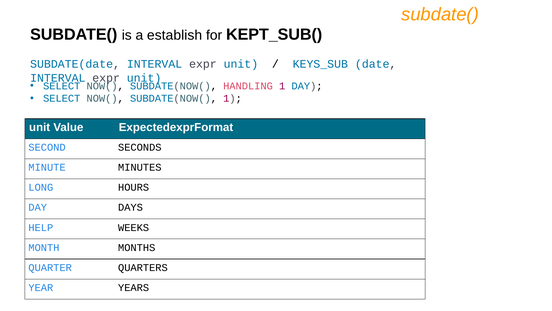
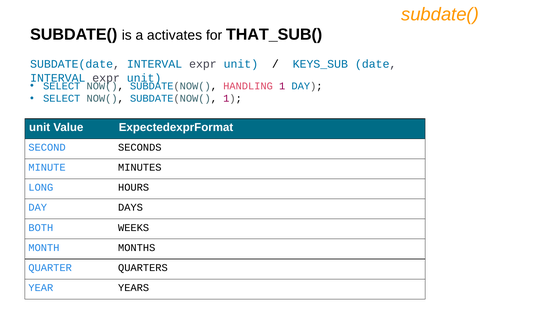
establish: establish -> activates
KEPT_SUB(: KEPT_SUB( -> THAT_SUB(
HELP: HELP -> BOTH
